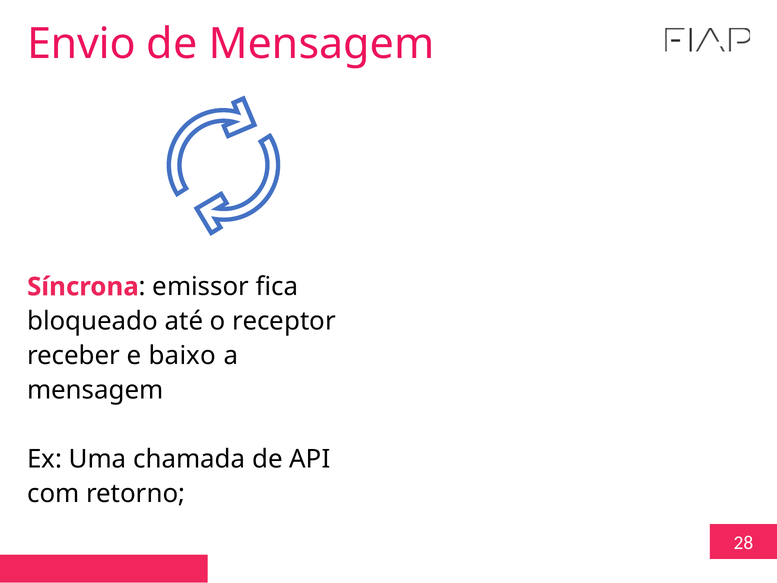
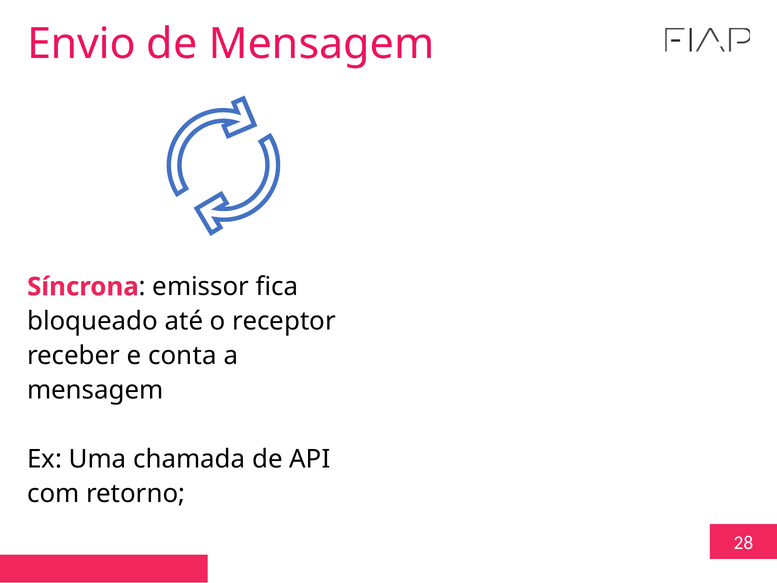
baixo: baixo -> conta
